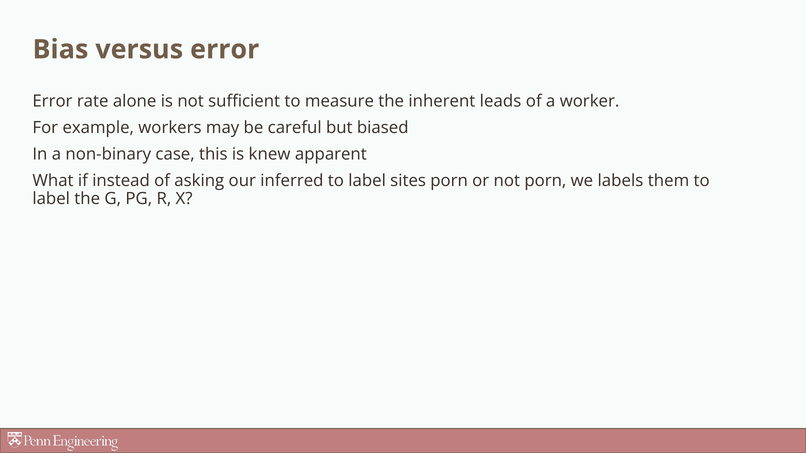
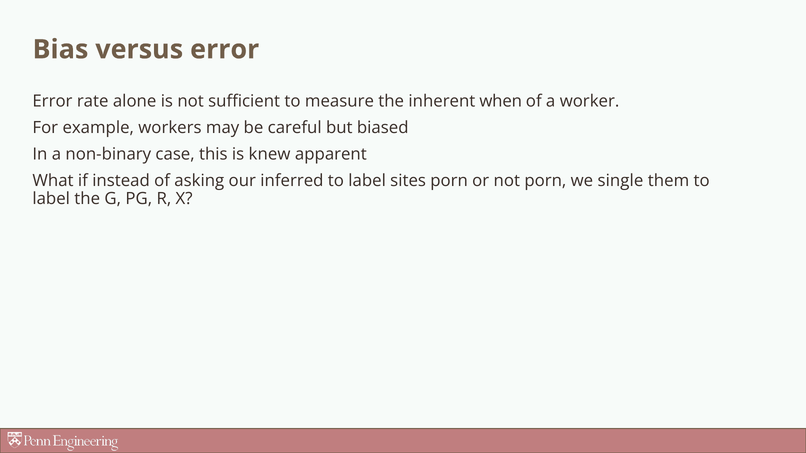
leads: leads -> when
labels: labels -> single
